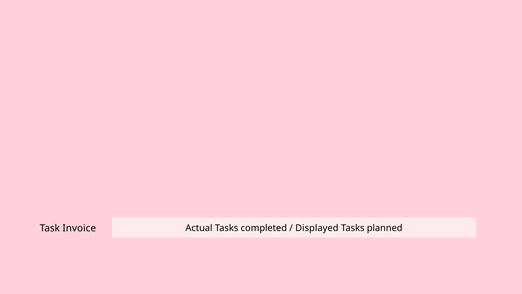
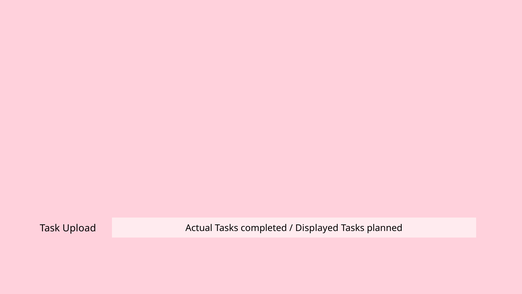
Invoice: Invoice -> Upload
